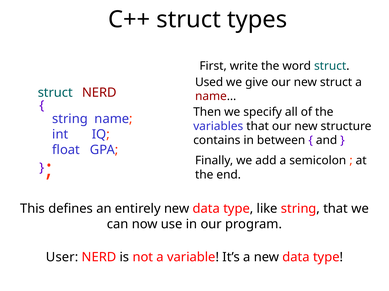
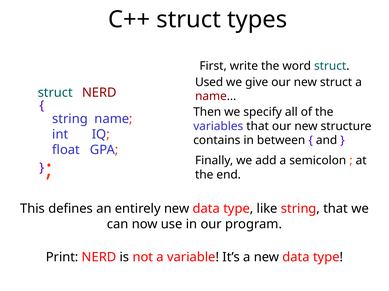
User: User -> Print
